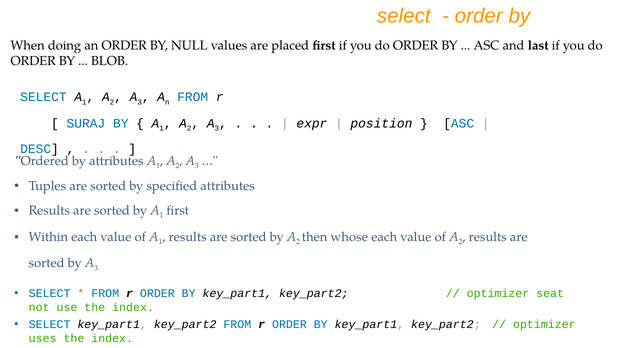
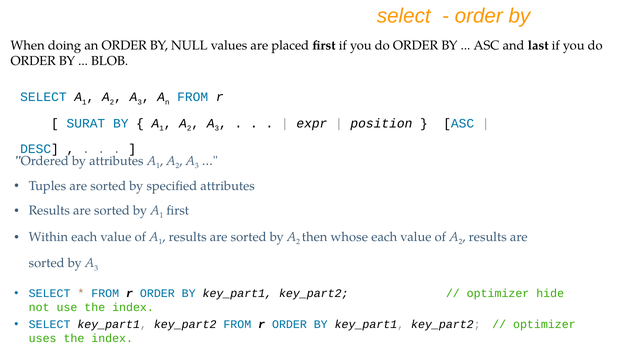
SURAJ: SURAJ -> SURAT
seat: seat -> hide
